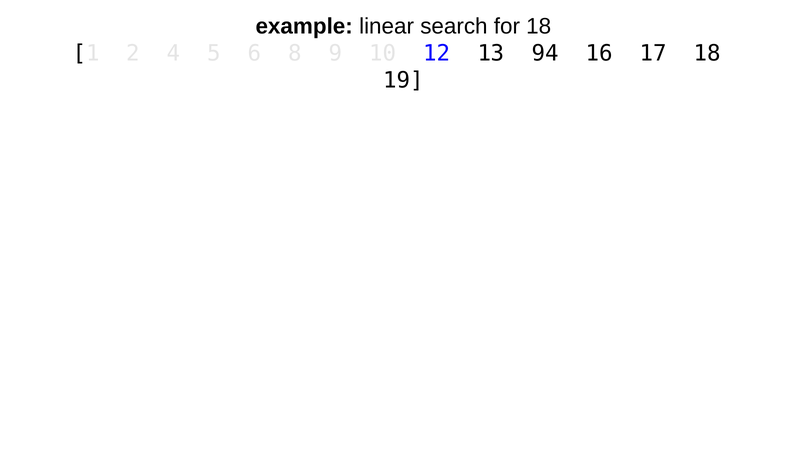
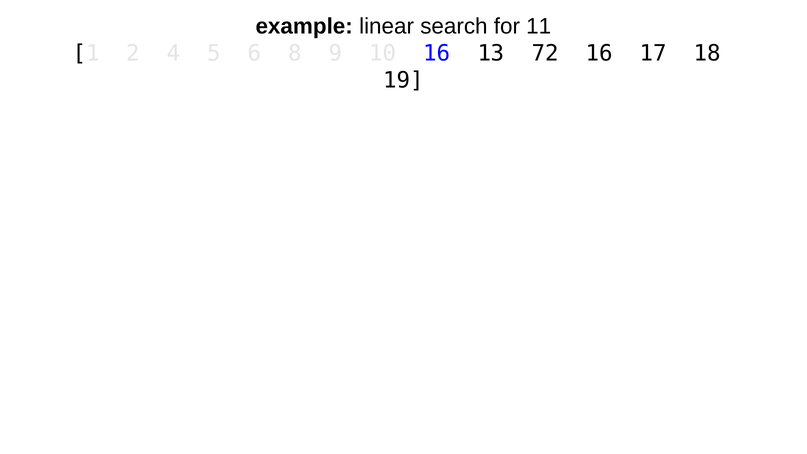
for 18: 18 -> 11
10 12: 12 -> 16
94: 94 -> 72
